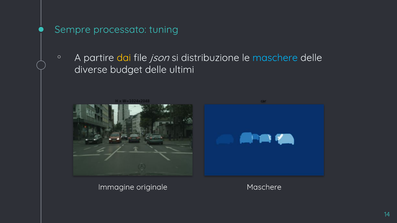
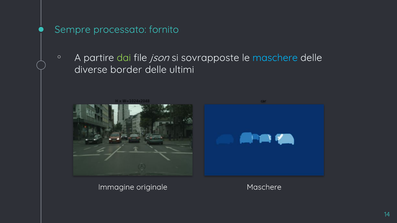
tuning: tuning -> fornito
dai colour: yellow -> light green
distribuzione: distribuzione -> sovrapposte
budget: budget -> border
